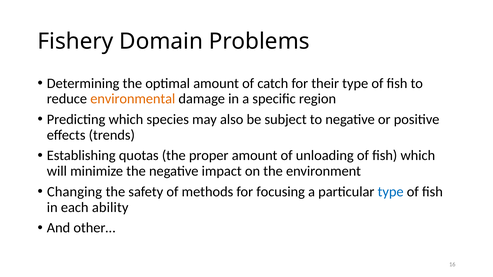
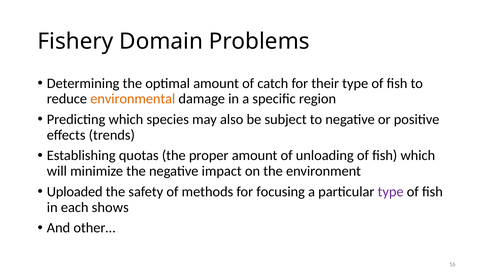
Changing: Changing -> Uploaded
type at (391, 192) colour: blue -> purple
ability: ability -> shows
